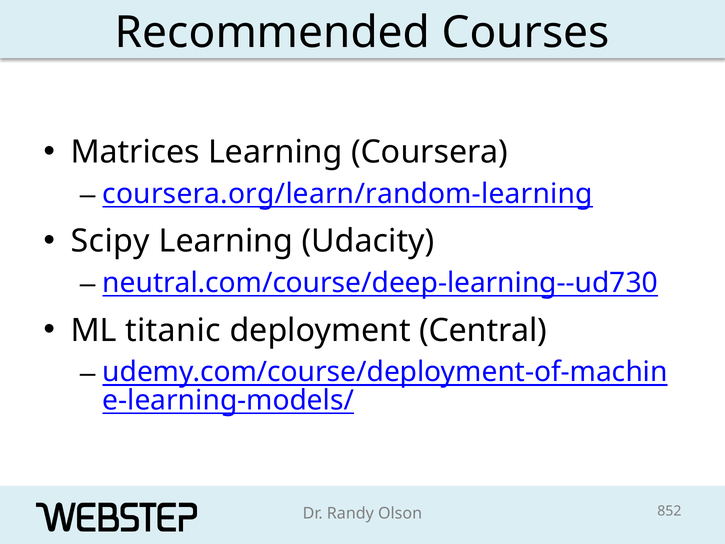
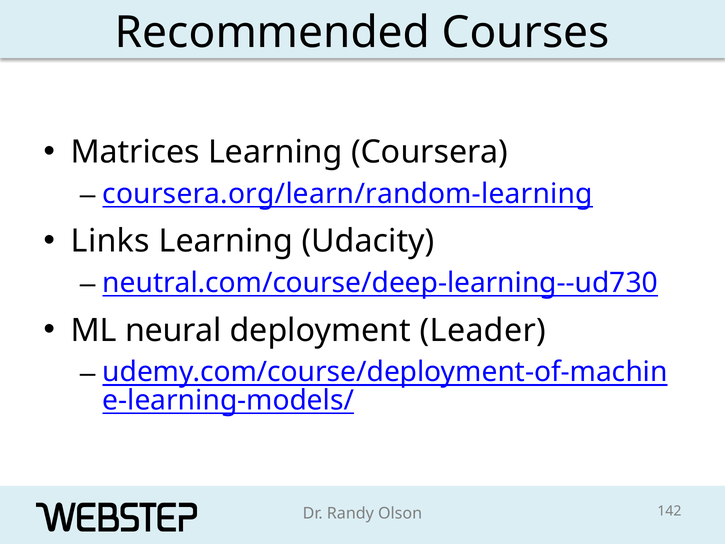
Scipy: Scipy -> Links
titanic: titanic -> neural
Central: Central -> Leader
852: 852 -> 142
